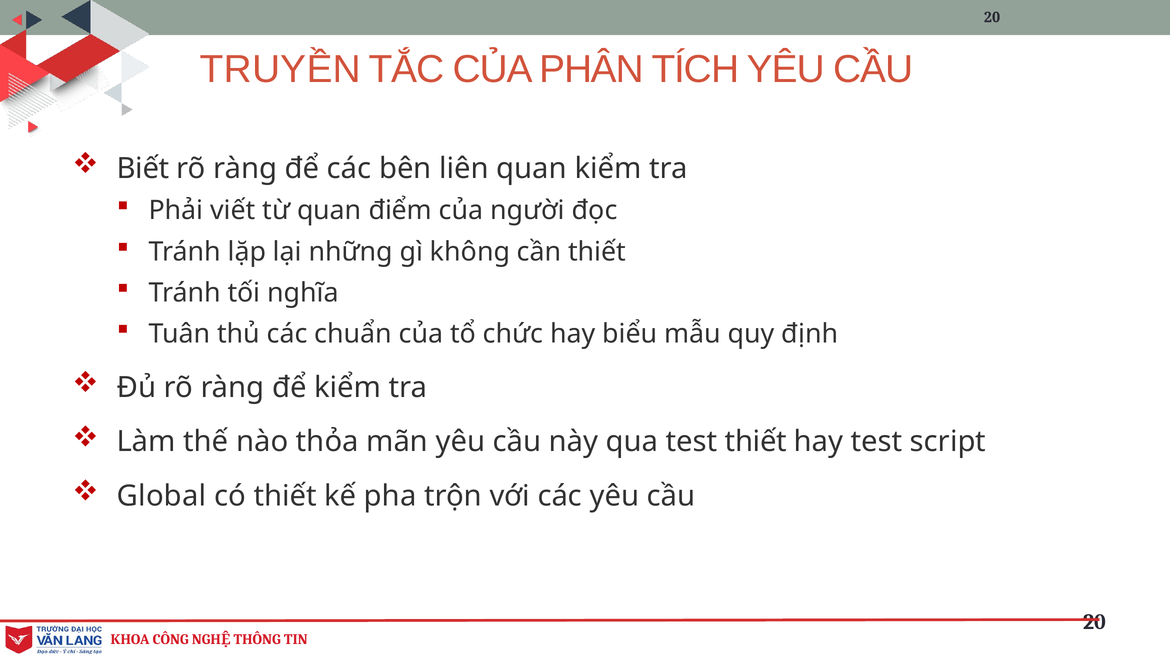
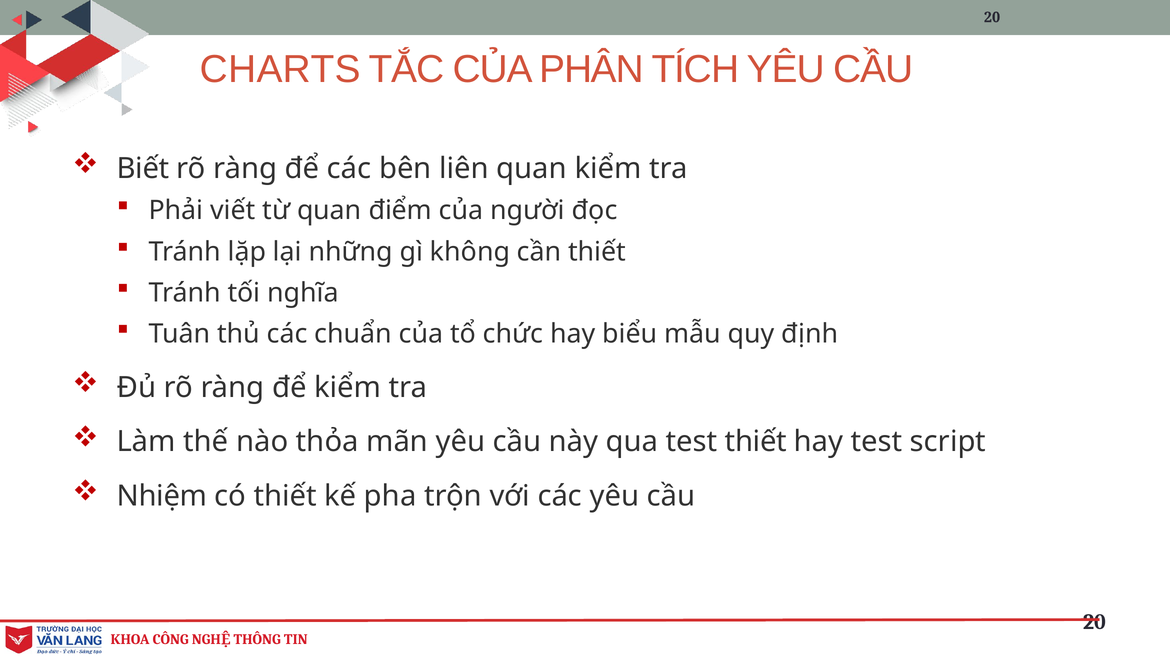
TRUYỀN: TRUYỀN -> CHARTS
Global: Global -> Nhiệm
